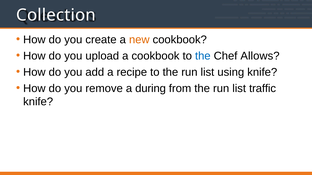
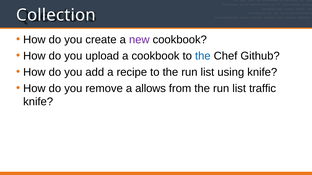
new colour: orange -> purple
Allows: Allows -> Github
during: during -> allows
